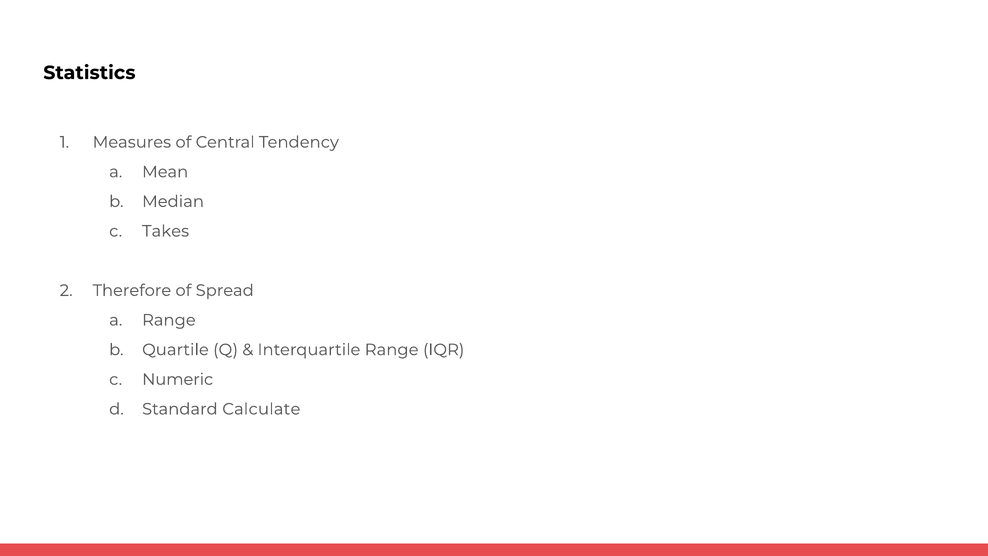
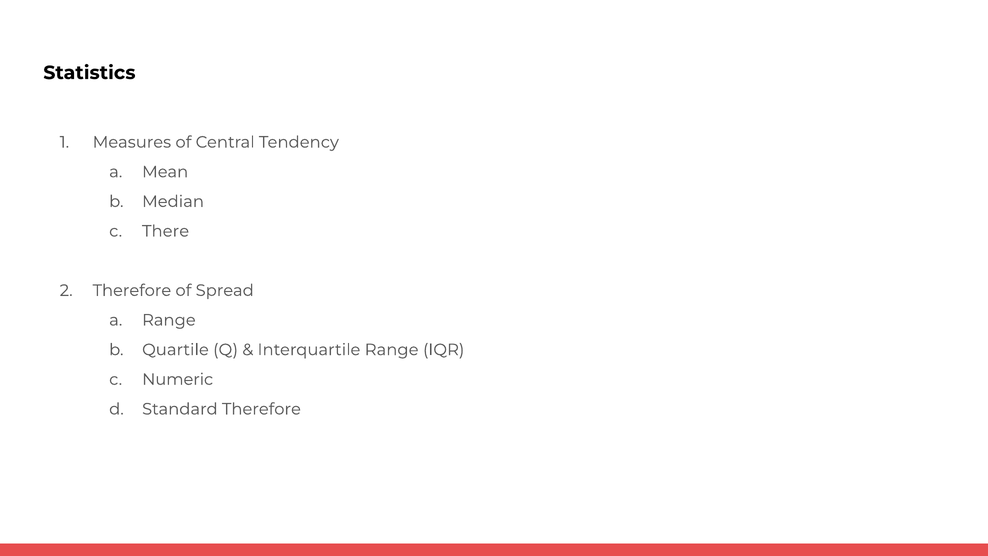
Takes: Takes -> There
Standard Calculate: Calculate -> Therefore
